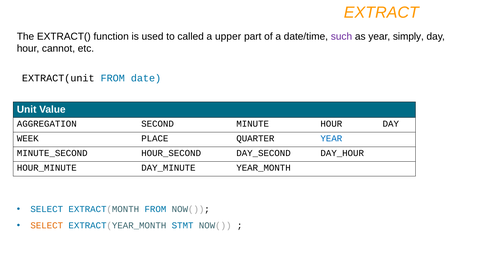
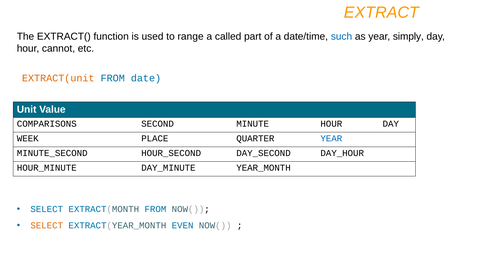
called: called -> range
upper: upper -> called
such colour: purple -> blue
EXTRACT(unit colour: black -> orange
AGGREGATION: AGGREGATION -> COMPARISONS
STMT: STMT -> EVEN
